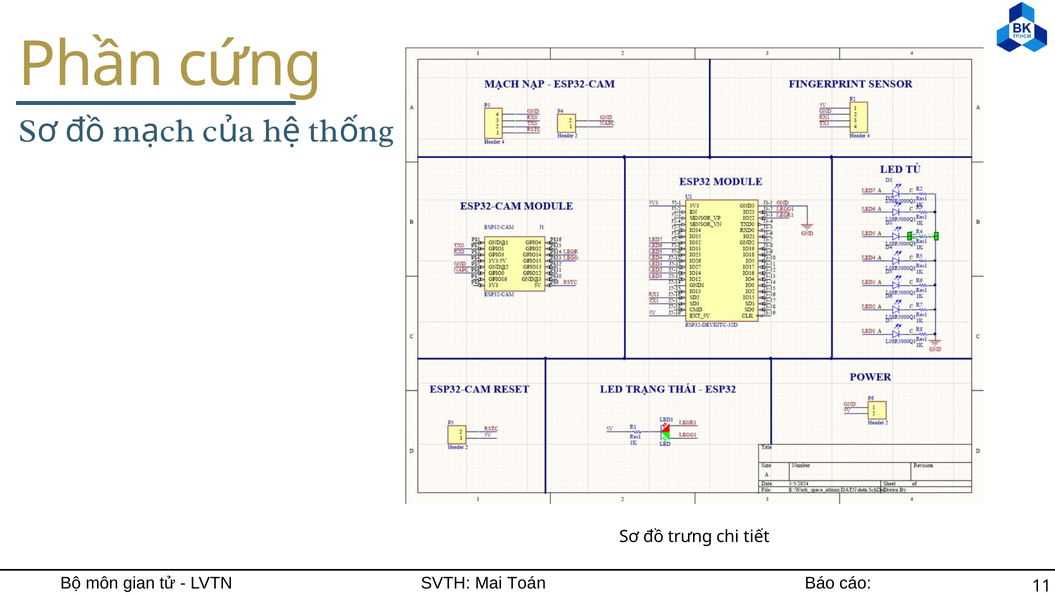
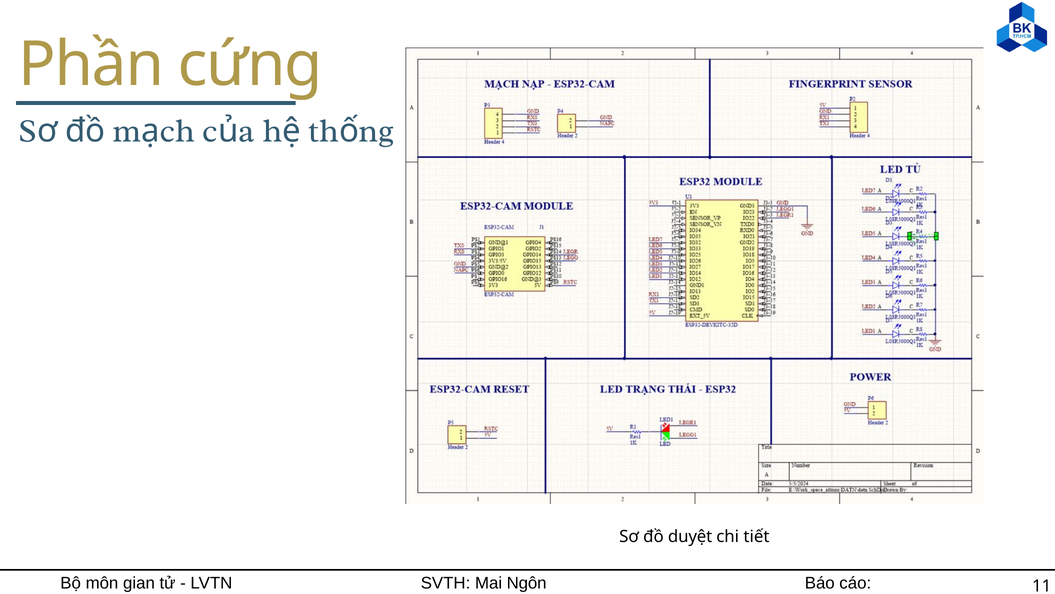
trưng: trưng -> duyệt
Toán: Toán -> Ngôn
